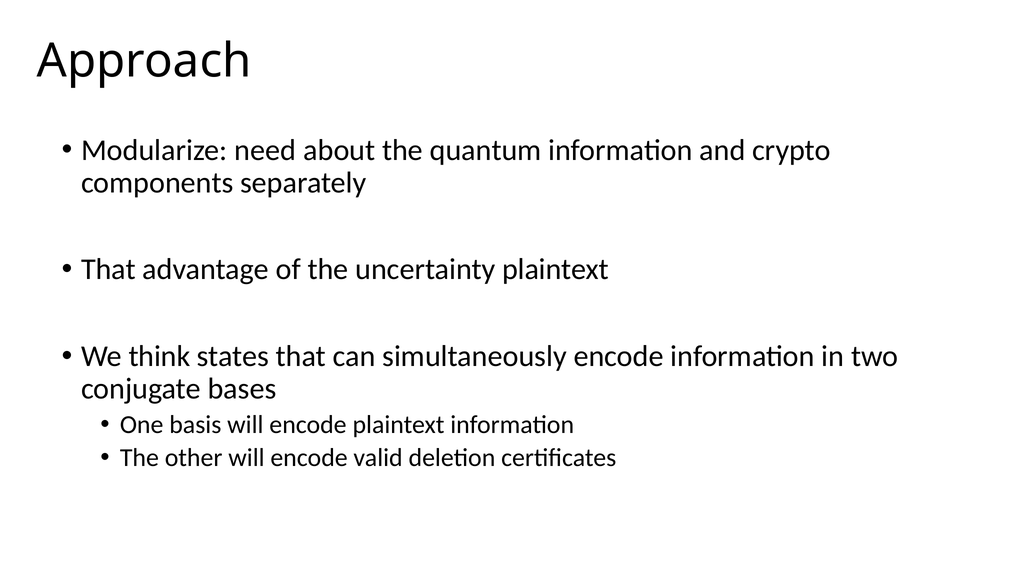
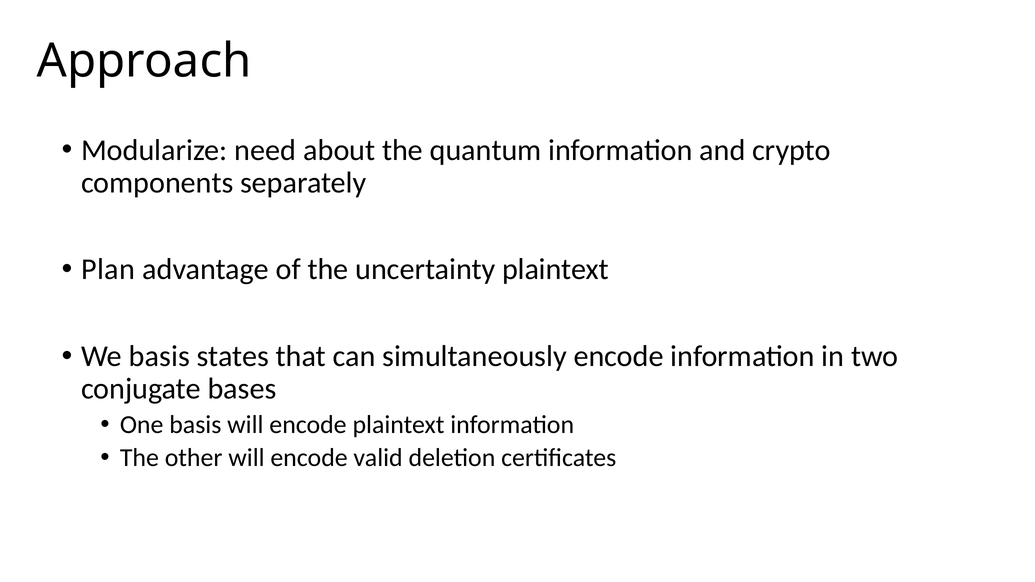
That at (108, 270): That -> Plan
We think: think -> basis
